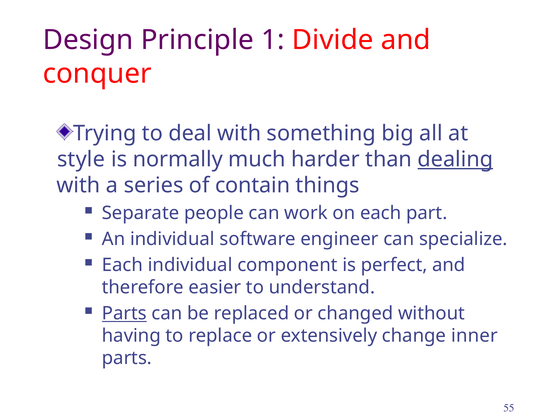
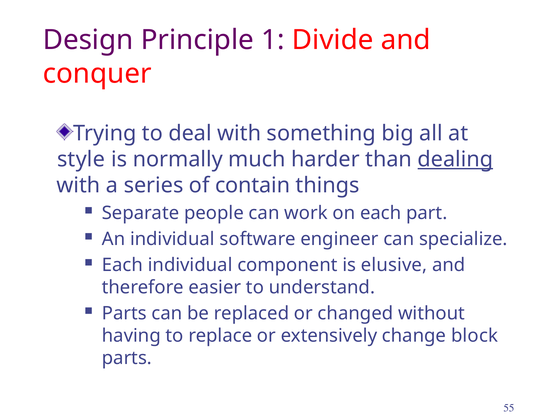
perfect: perfect -> elusive
Parts at (124, 313) underline: present -> none
inner: inner -> block
